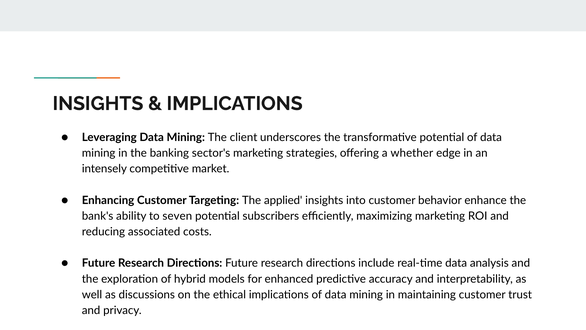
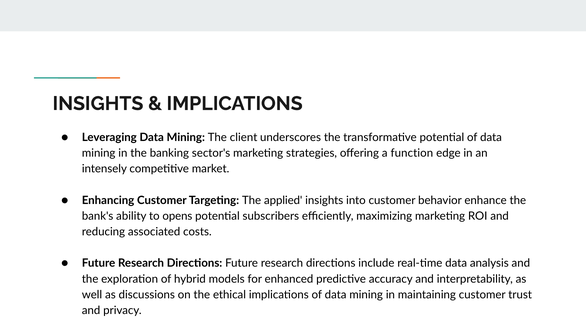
whether: whether -> function
seven: seven -> opens
